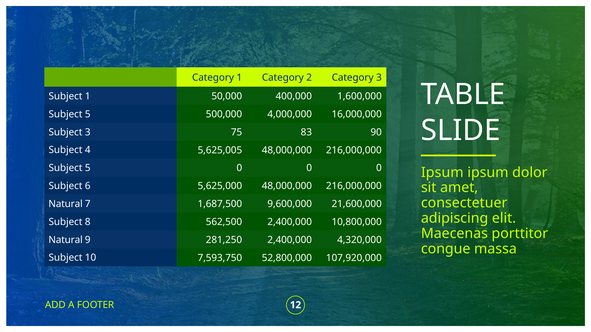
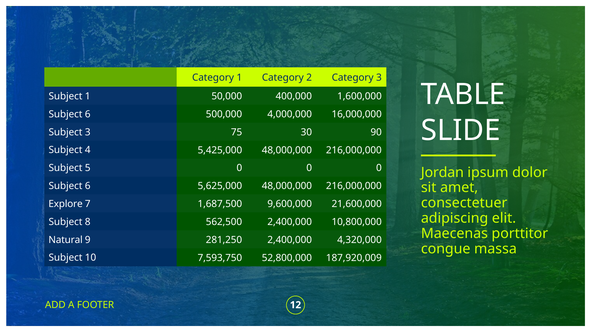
5 at (88, 114): 5 -> 6
83: 83 -> 30
5,625,005: 5,625,005 -> 5,425,000
Ipsum at (442, 173): Ipsum -> Jordan
Natural at (66, 204): Natural -> Explore
107,920,000: 107,920,000 -> 187,920,009
